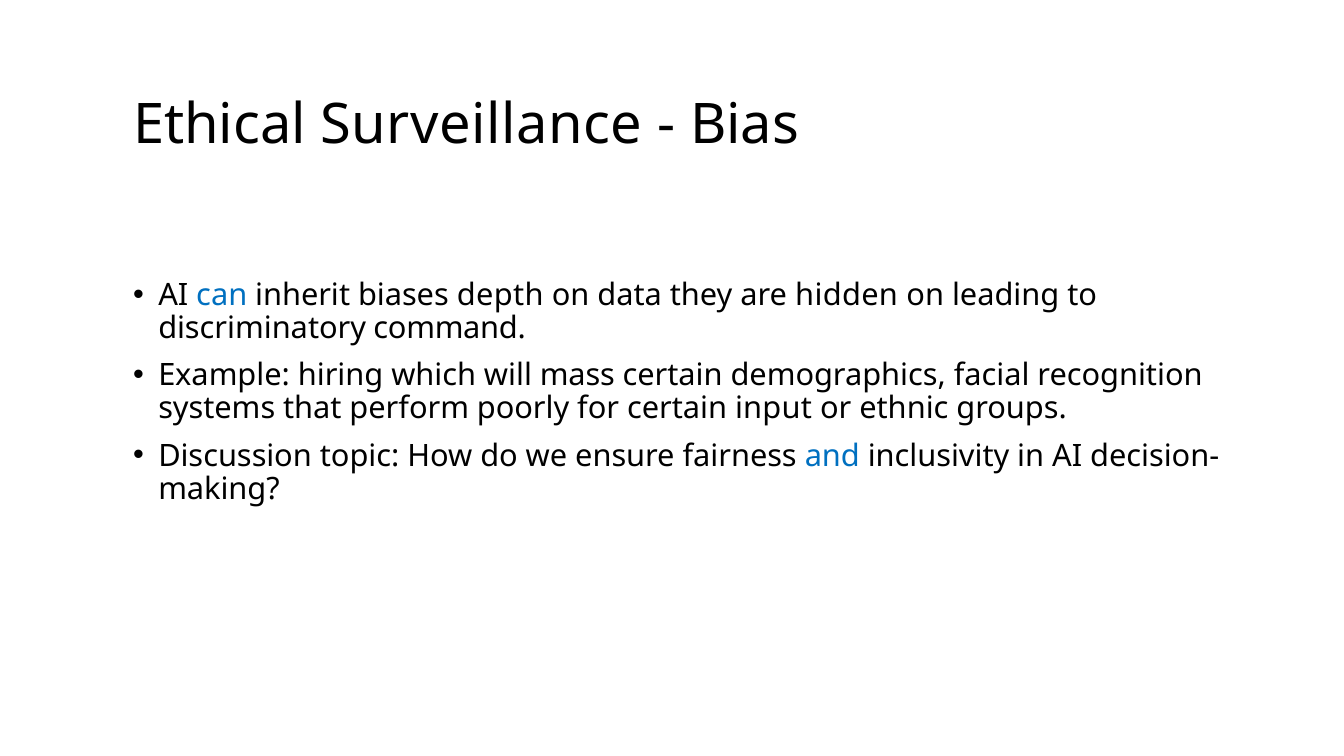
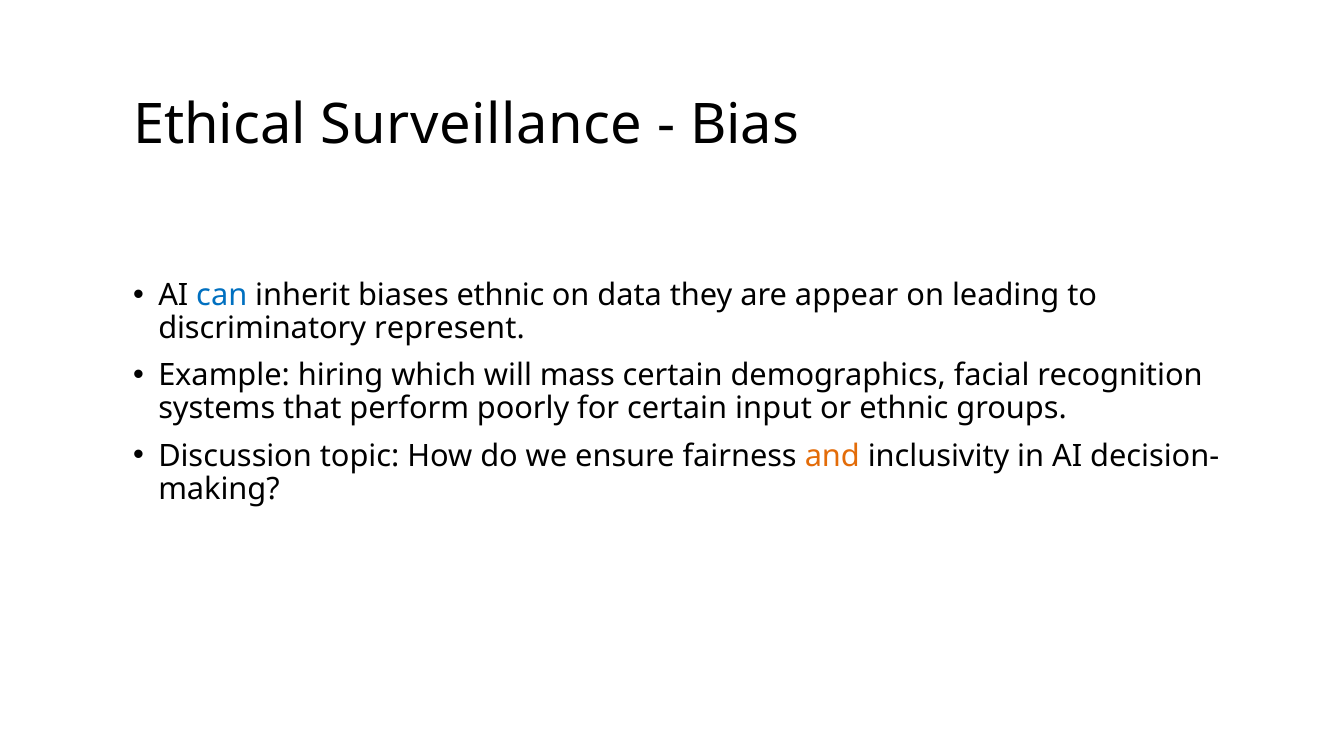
biases depth: depth -> ethnic
hidden: hidden -> appear
command: command -> represent
and colour: blue -> orange
